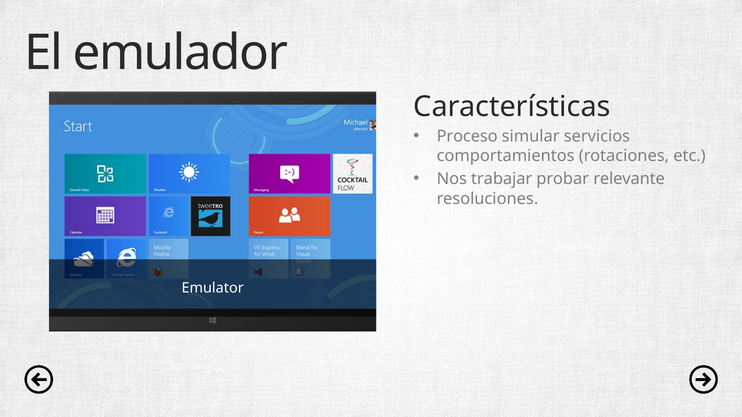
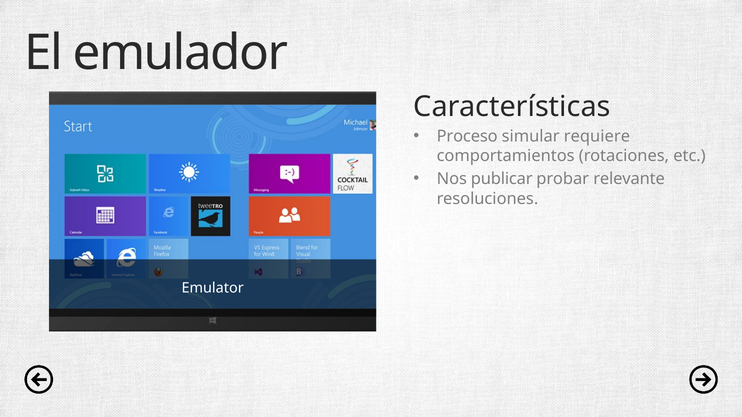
servicios: servicios -> requiere
trabajar: trabajar -> publicar
